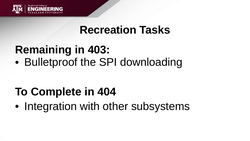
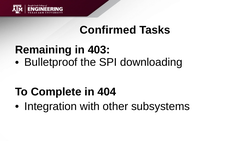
Recreation: Recreation -> Confirmed
